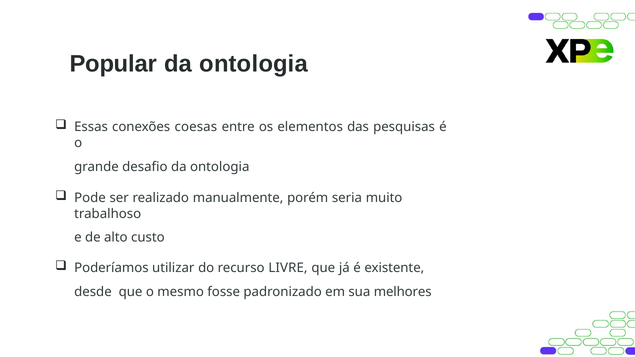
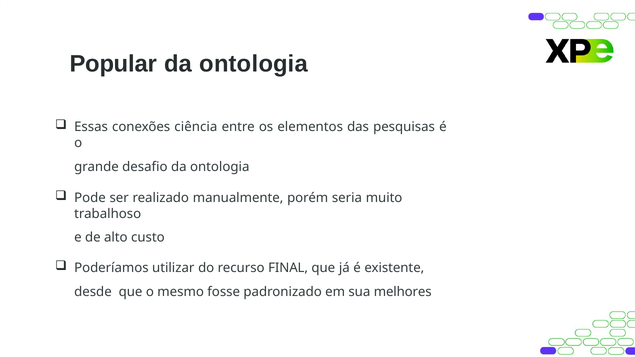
coesas: coesas -> ciência
LIVRE: LIVRE -> FINAL
